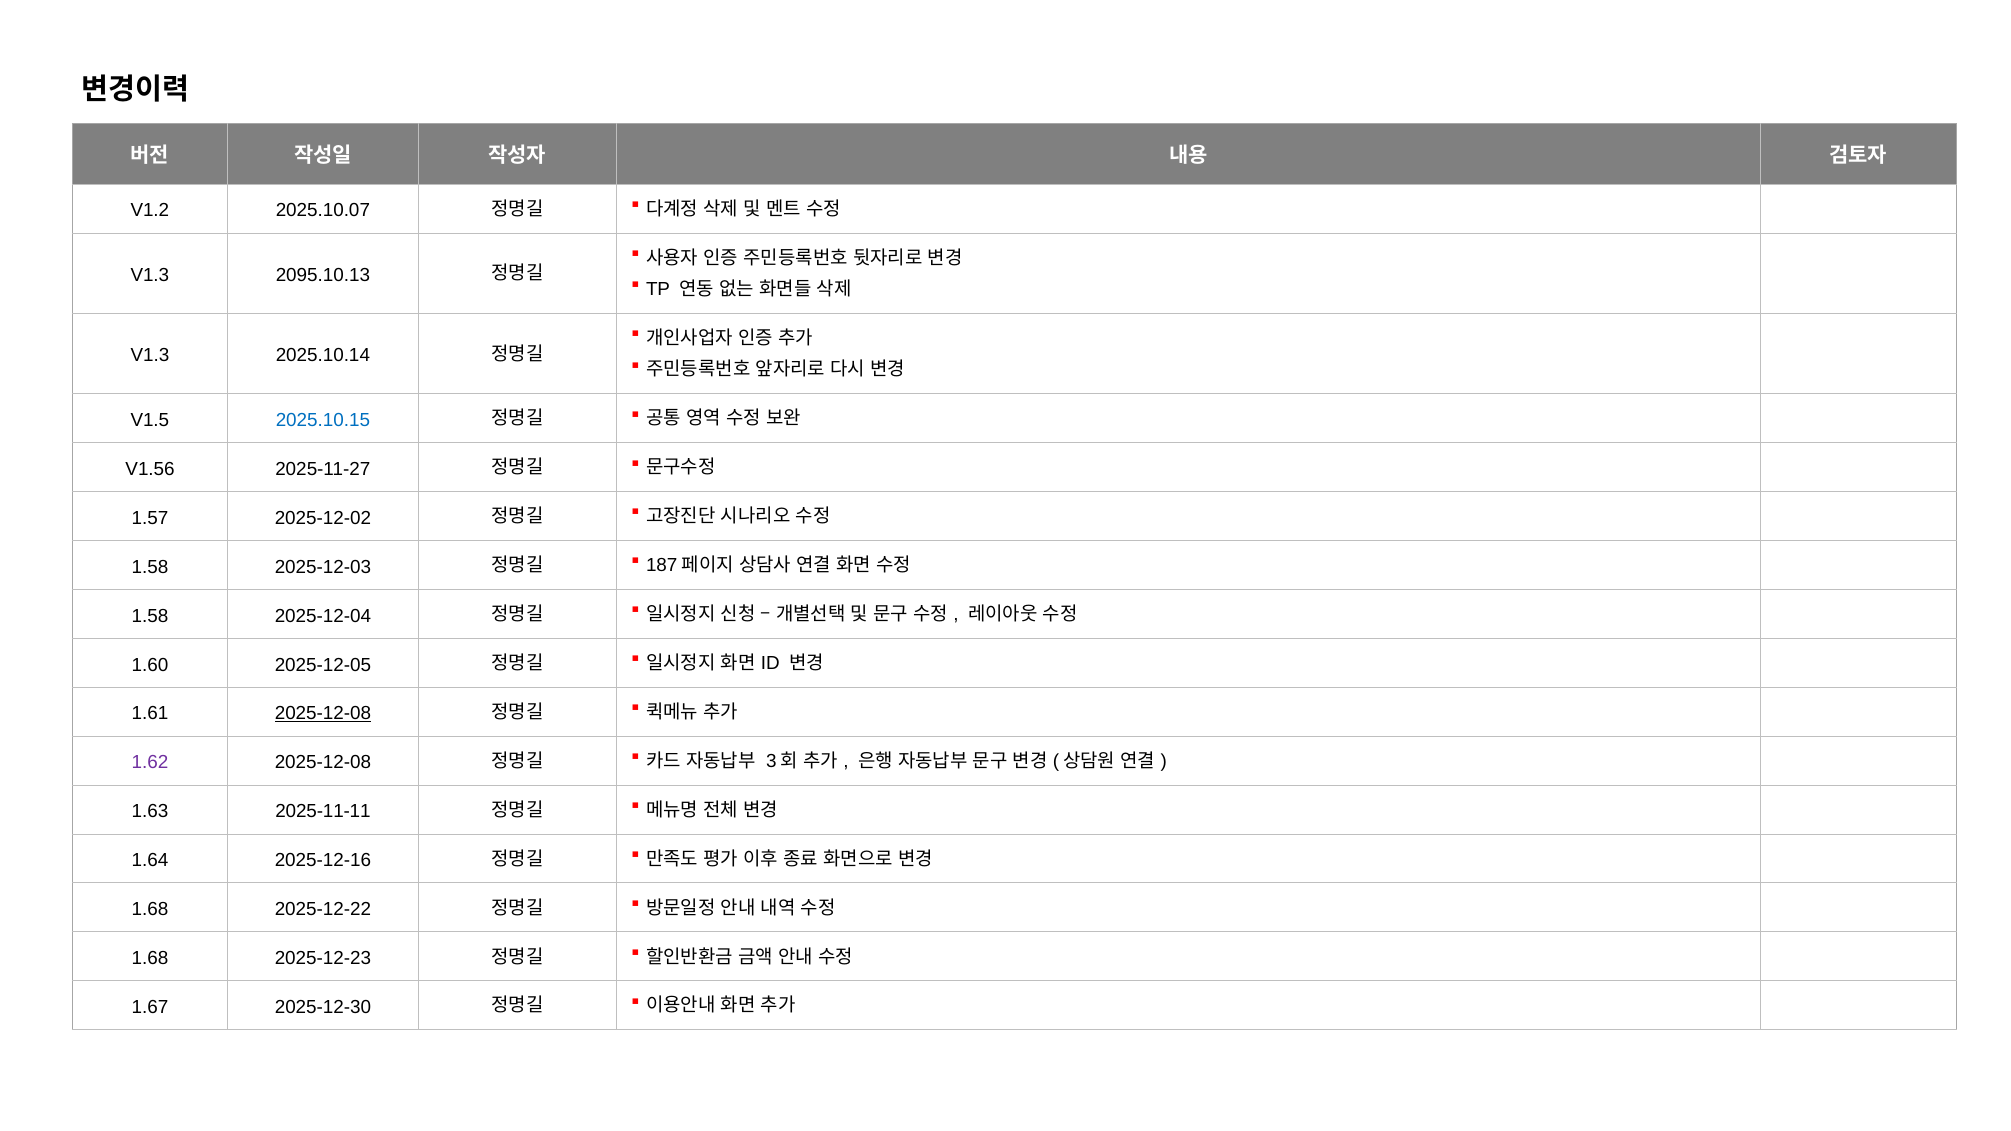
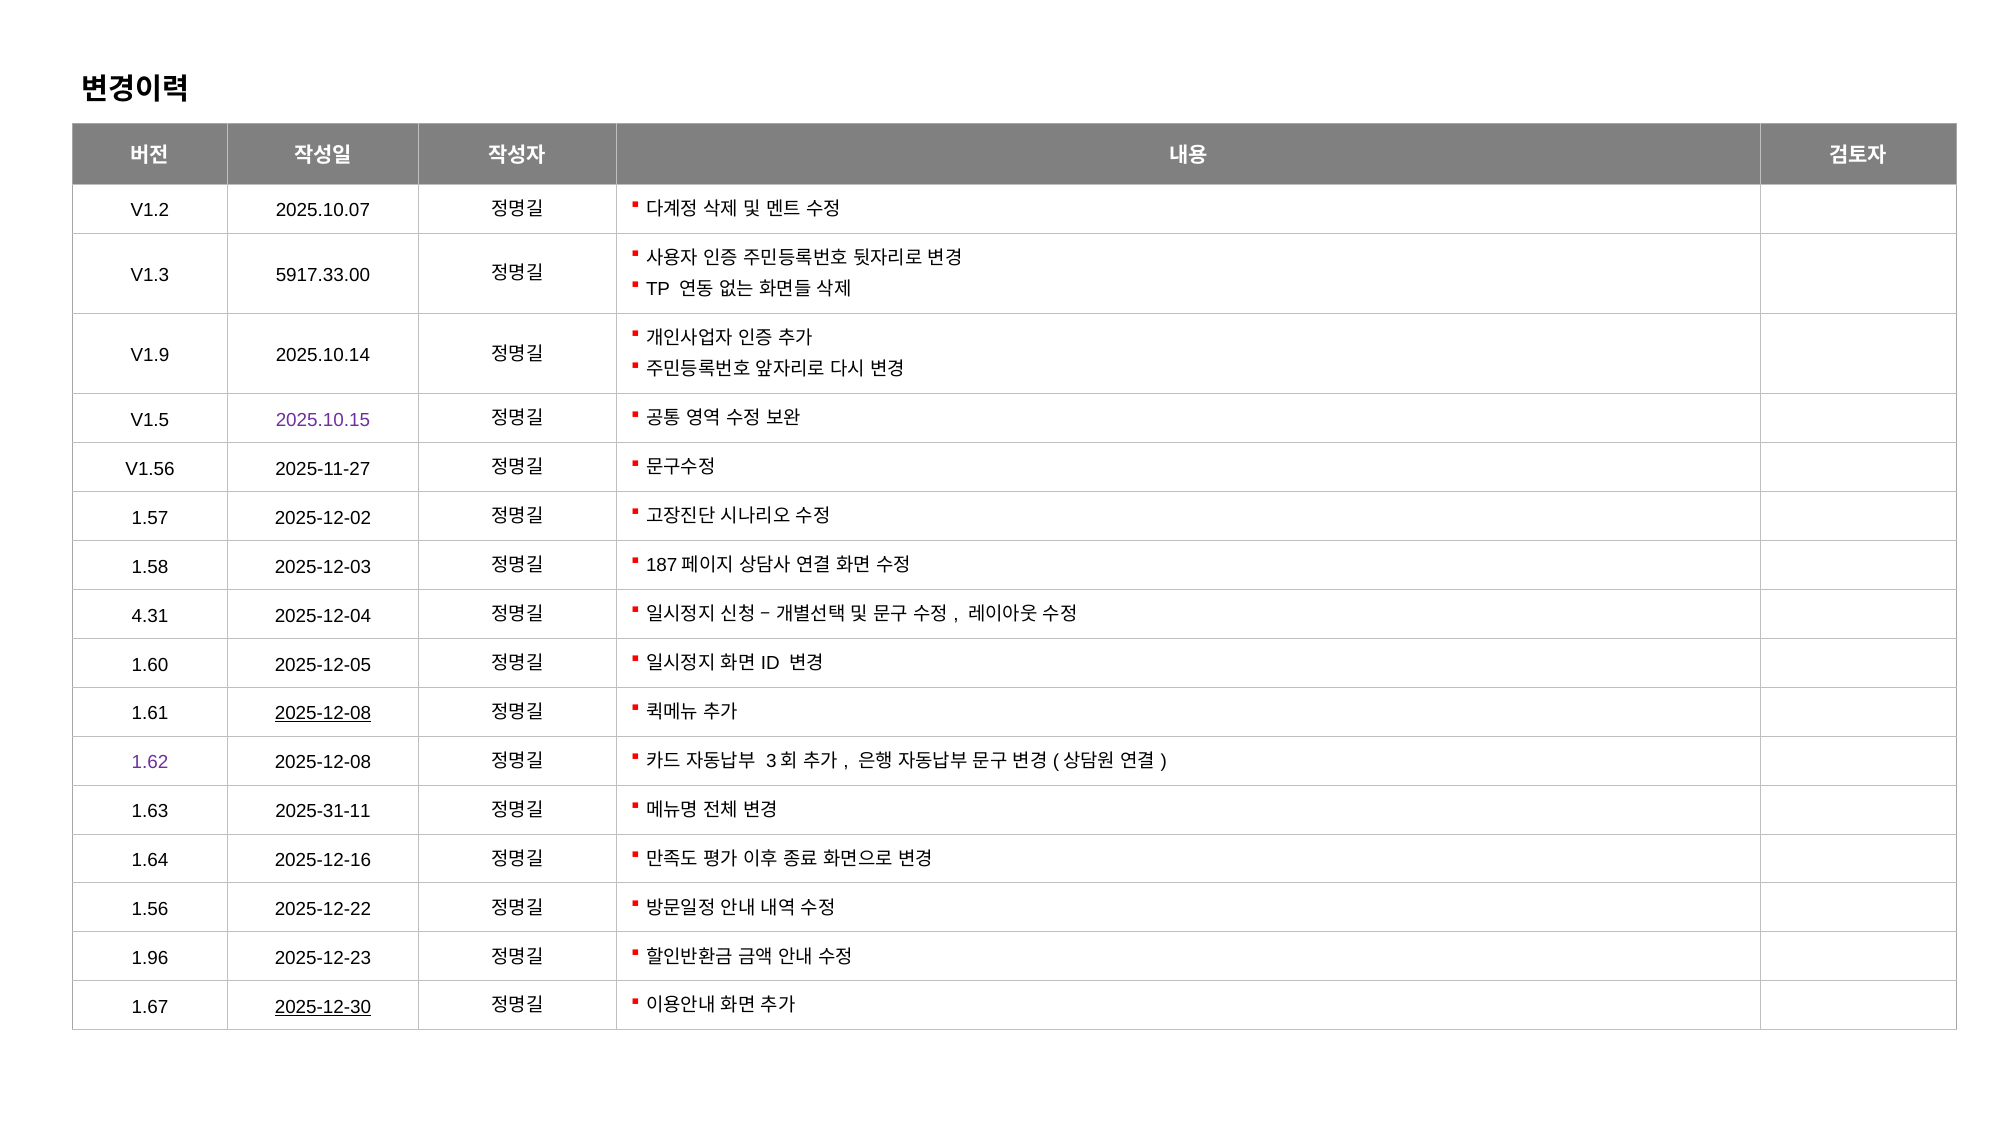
2095.10.13: 2095.10.13 -> 5917.33.00
V1.3 at (150, 356): V1.3 -> V1.9
2025.10.15 colour: blue -> purple
1.58 at (150, 616): 1.58 -> 4.31
2025-11-11: 2025-11-11 -> 2025-31-11
1.68 at (150, 910): 1.68 -> 1.56
1.68 at (150, 958): 1.68 -> 1.96
2025-12-30 underline: none -> present
